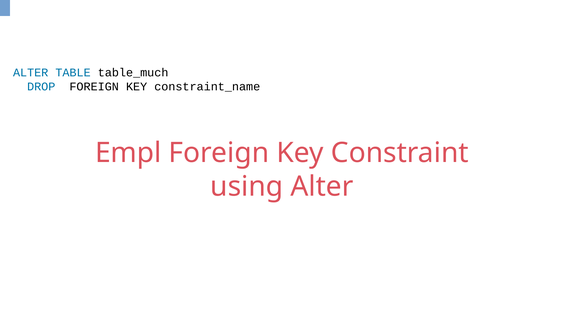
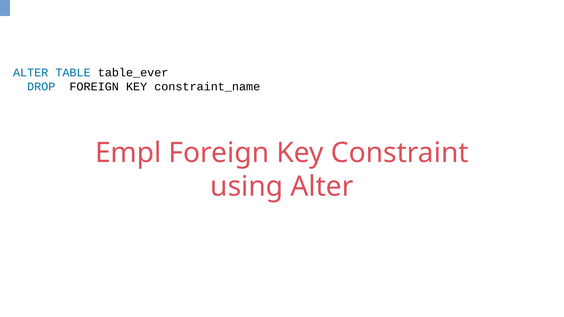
table_much: table_much -> table_ever
